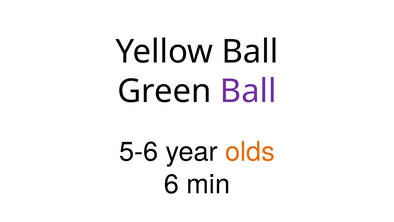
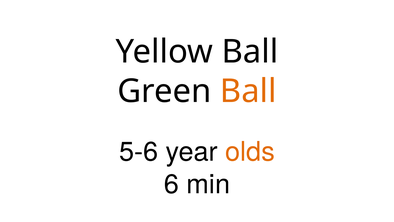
Ball at (248, 91) colour: purple -> orange
